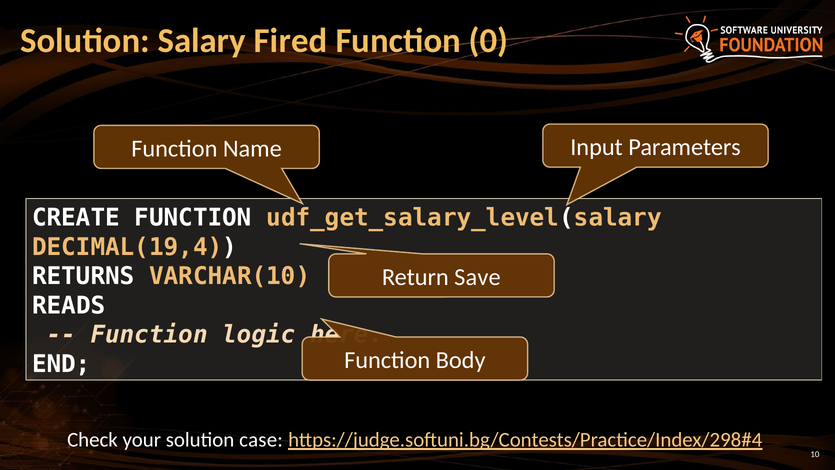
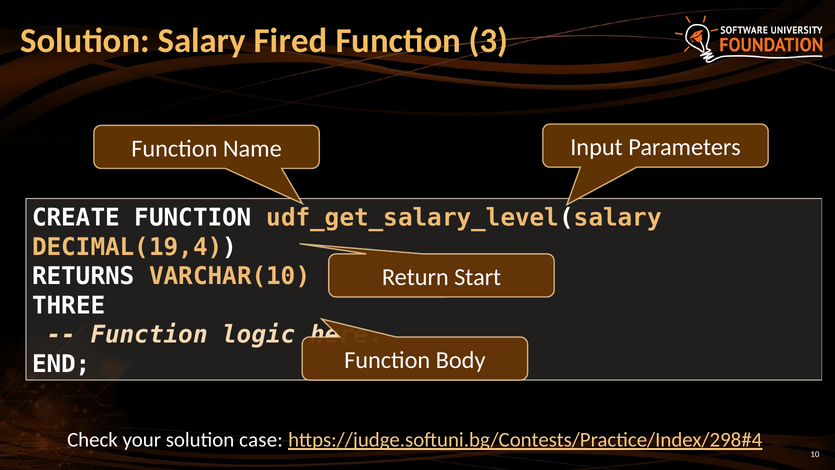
0: 0 -> 3
Save: Save -> Start
READS: READS -> THREE
